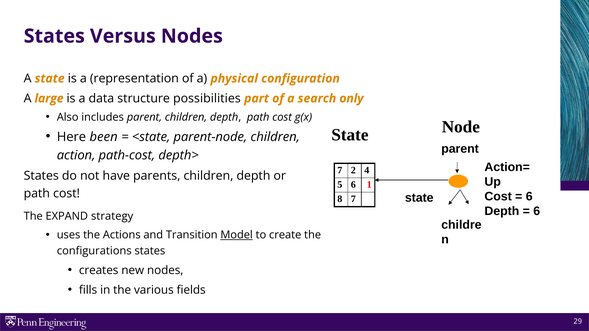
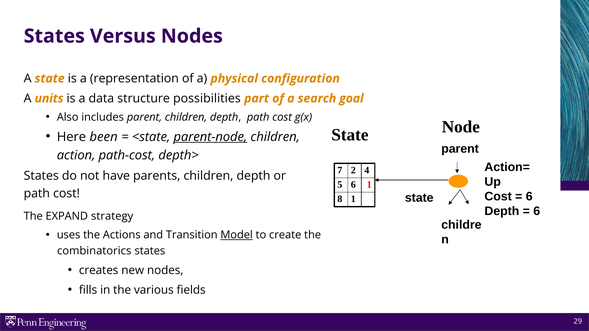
large: large -> units
only: only -> goal
parent-node underline: none -> present
8 7: 7 -> 1
configurations: configurations -> combinatorics
